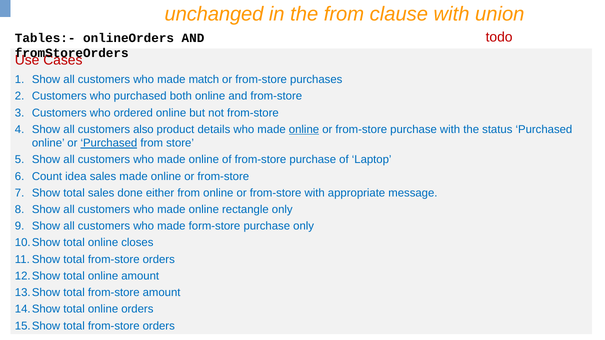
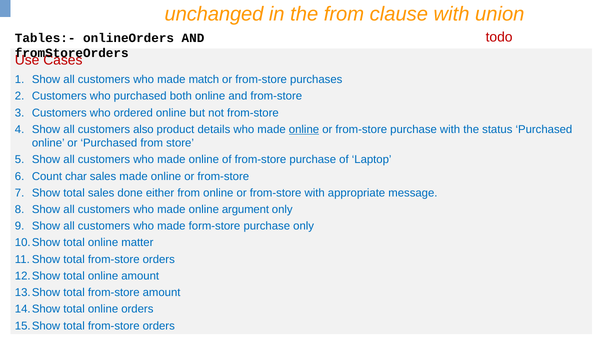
Purchased at (109, 143) underline: present -> none
idea: idea -> char
rectangle: rectangle -> argument
closes: closes -> matter
